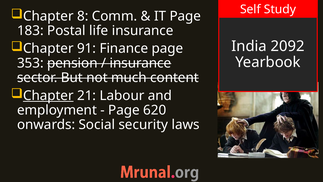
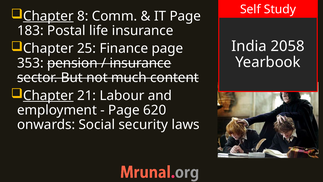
Chapter at (48, 16) underline: none -> present
91: 91 -> 25
2092: 2092 -> 2058
